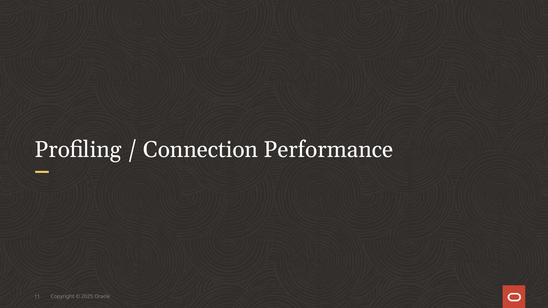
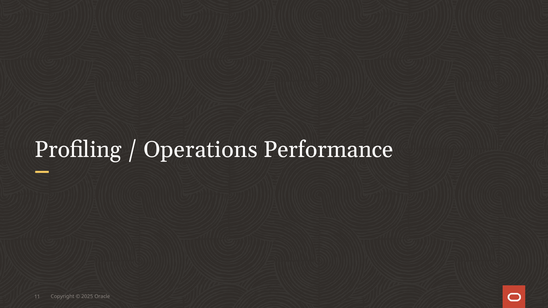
Connection: Connection -> Operations
